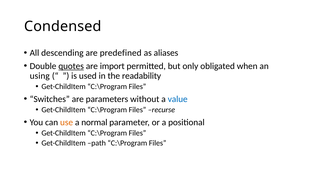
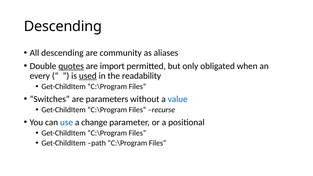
Condensed at (63, 26): Condensed -> Descending
predefined: predefined -> community
using: using -> every
used underline: none -> present
use colour: orange -> blue
normal: normal -> change
